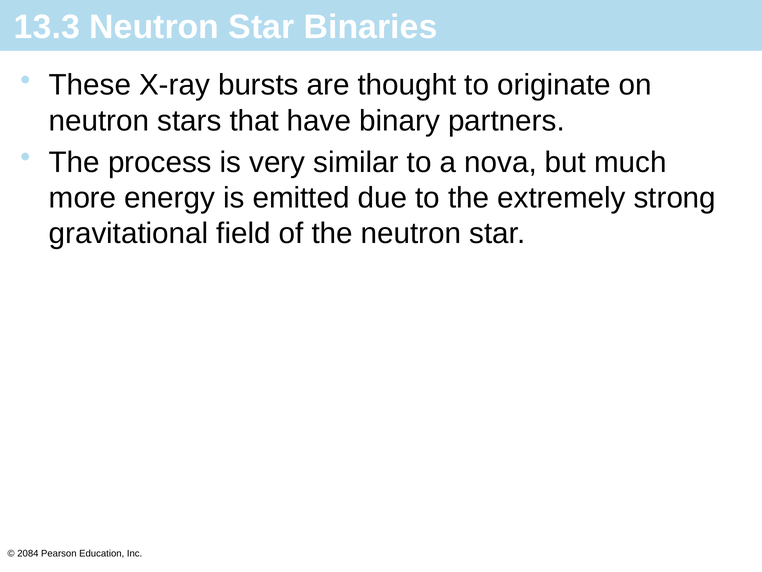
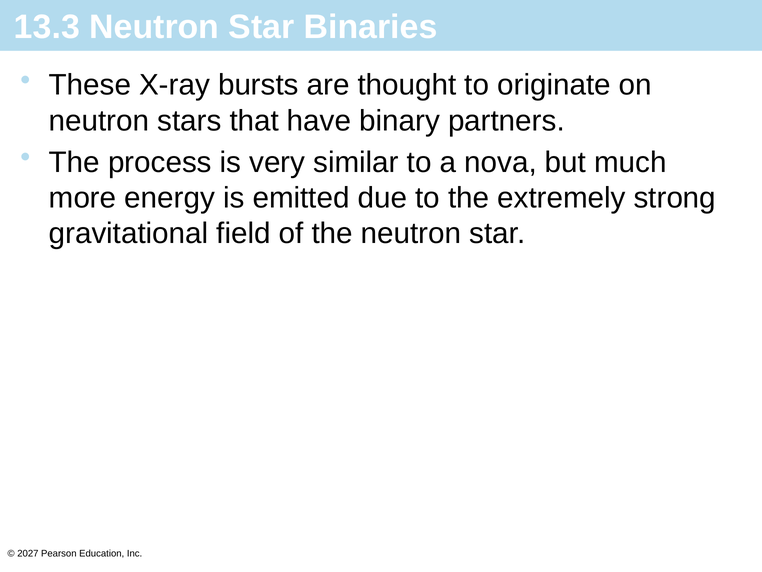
2084: 2084 -> 2027
